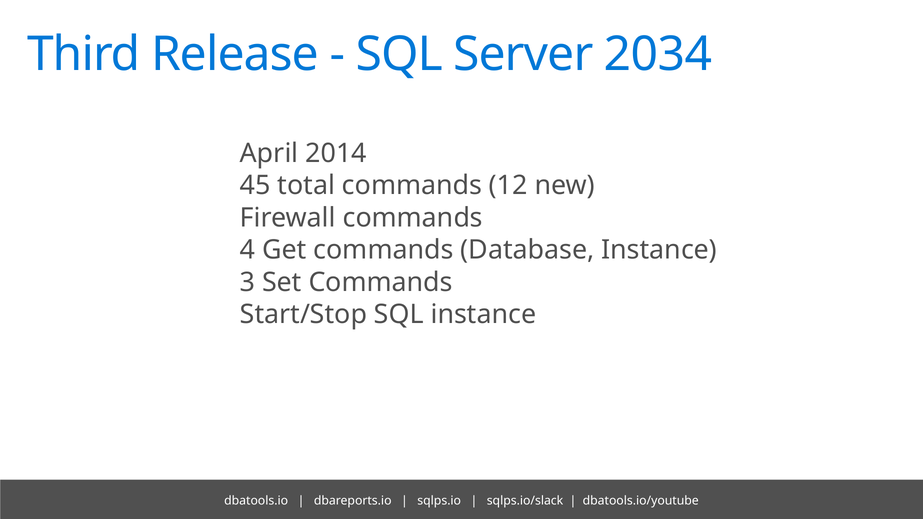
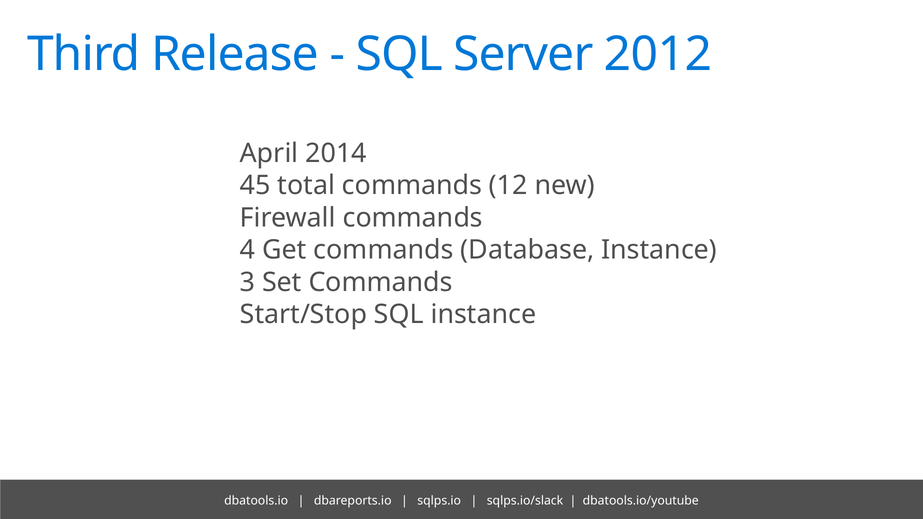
2034: 2034 -> 2012
